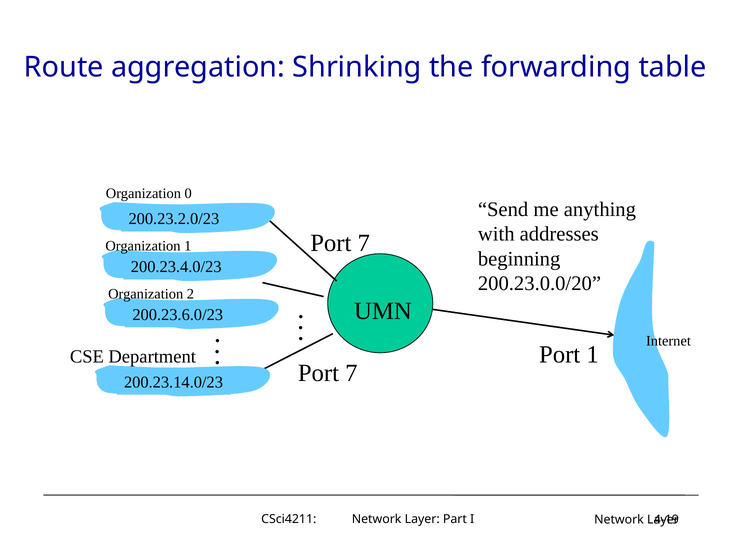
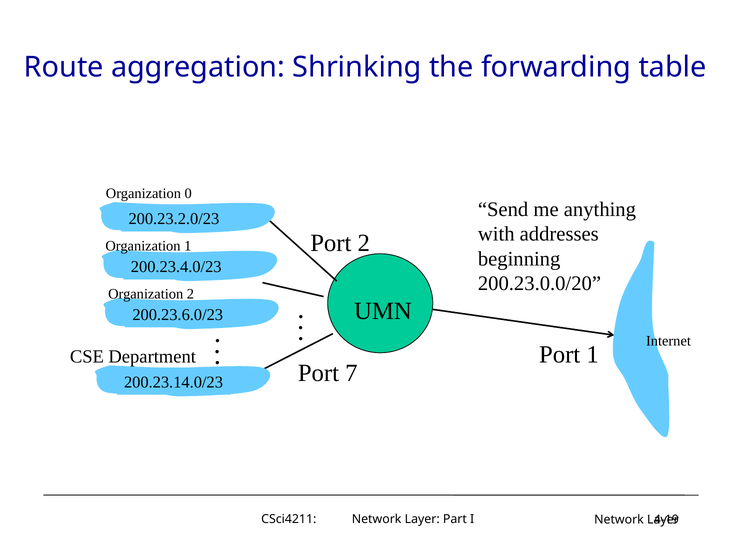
7 at (364, 243): 7 -> 2
